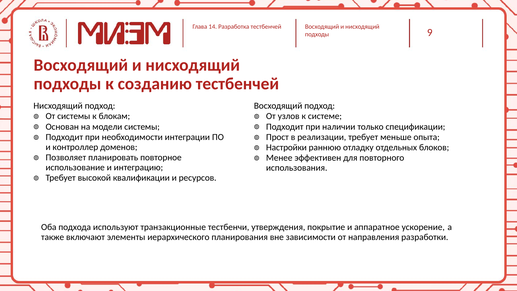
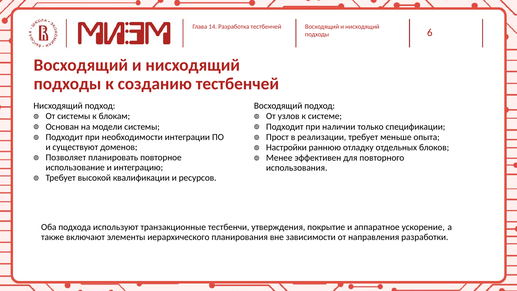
9: 9 -> 6
контроллер: контроллер -> существуют
